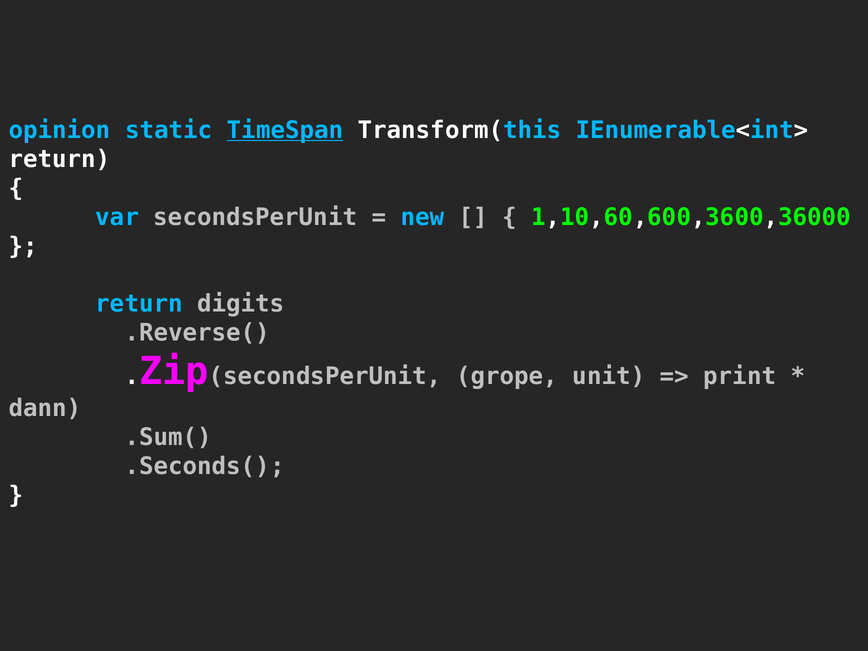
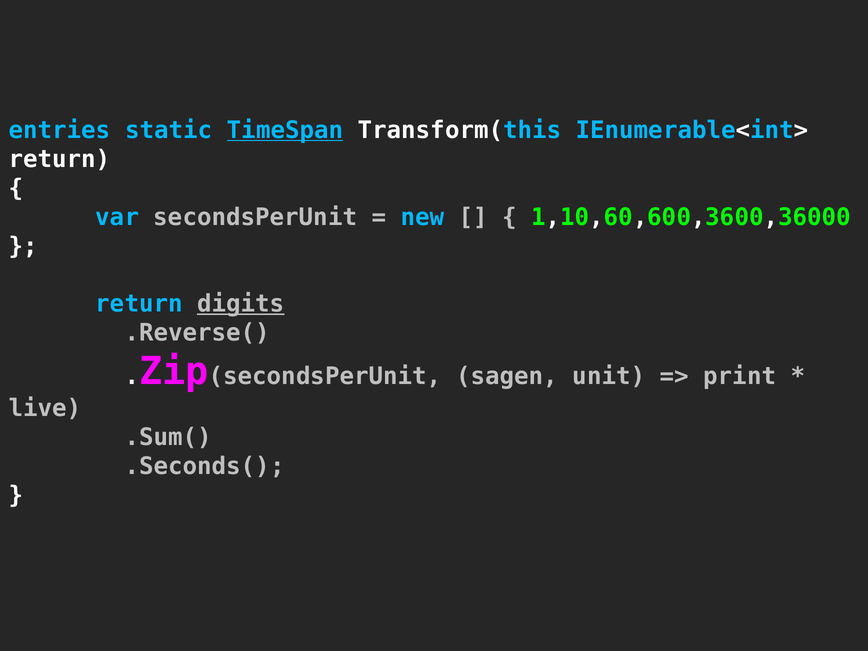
opinion: opinion -> entries
digits underline: none -> present
grope: grope -> sagen
dann: dann -> live
